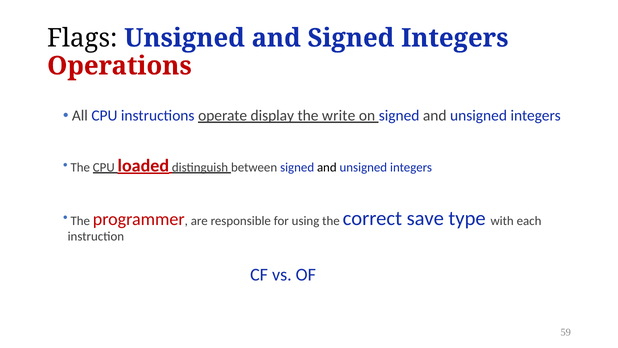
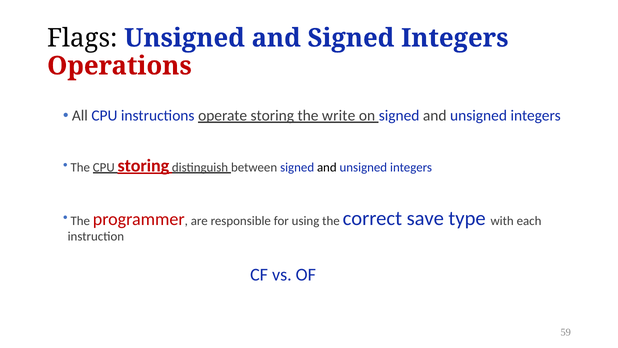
operate display: display -> storing
CPU loaded: loaded -> storing
